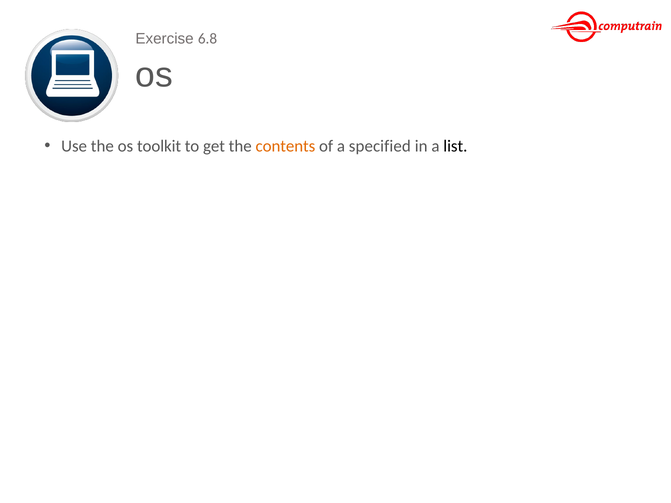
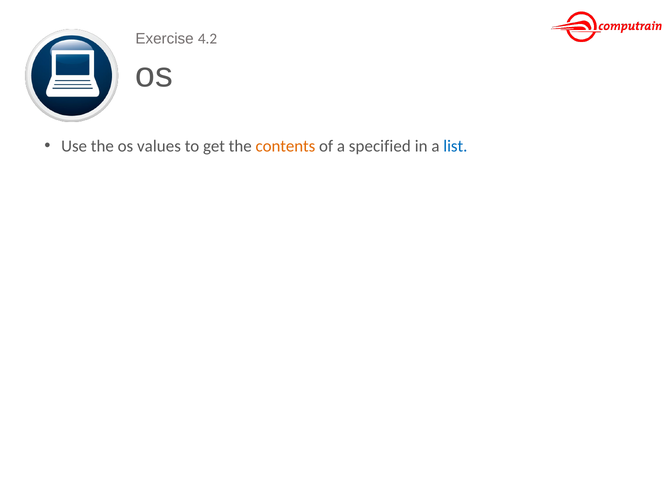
6.8: 6.8 -> 4.2
toolkit: toolkit -> values
list colour: black -> blue
